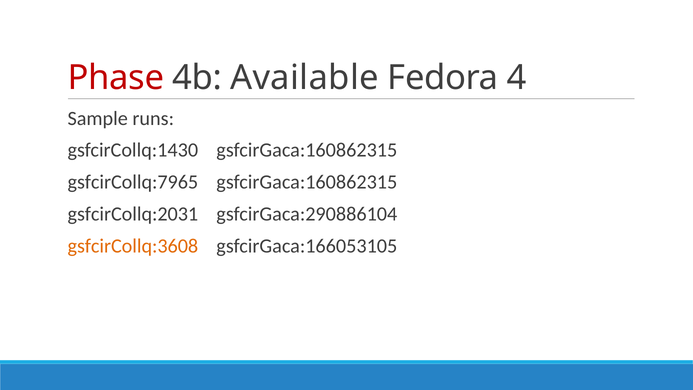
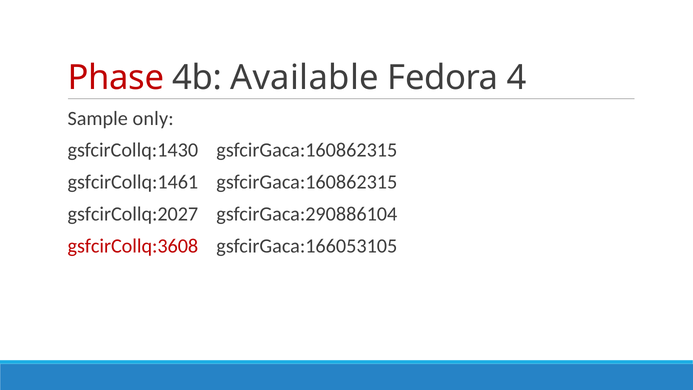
runs: runs -> only
gsfcirCollq:7965: gsfcirCollq:7965 -> gsfcirCollq:1461
gsfcirCollq:2031: gsfcirCollq:2031 -> gsfcirCollq:2027
gsfcirCollq:3608 colour: orange -> red
